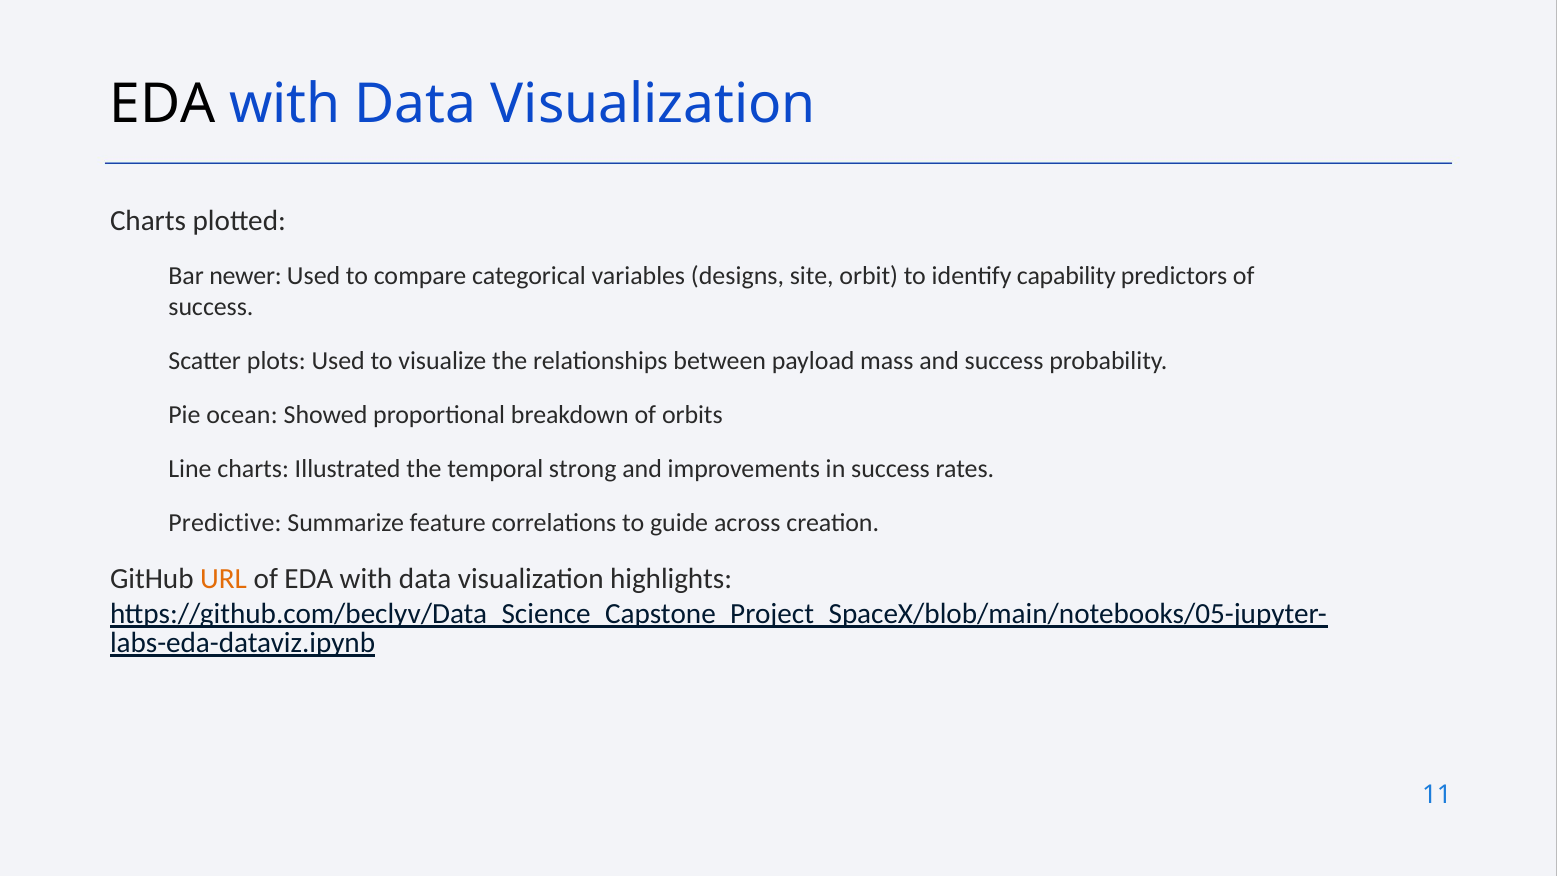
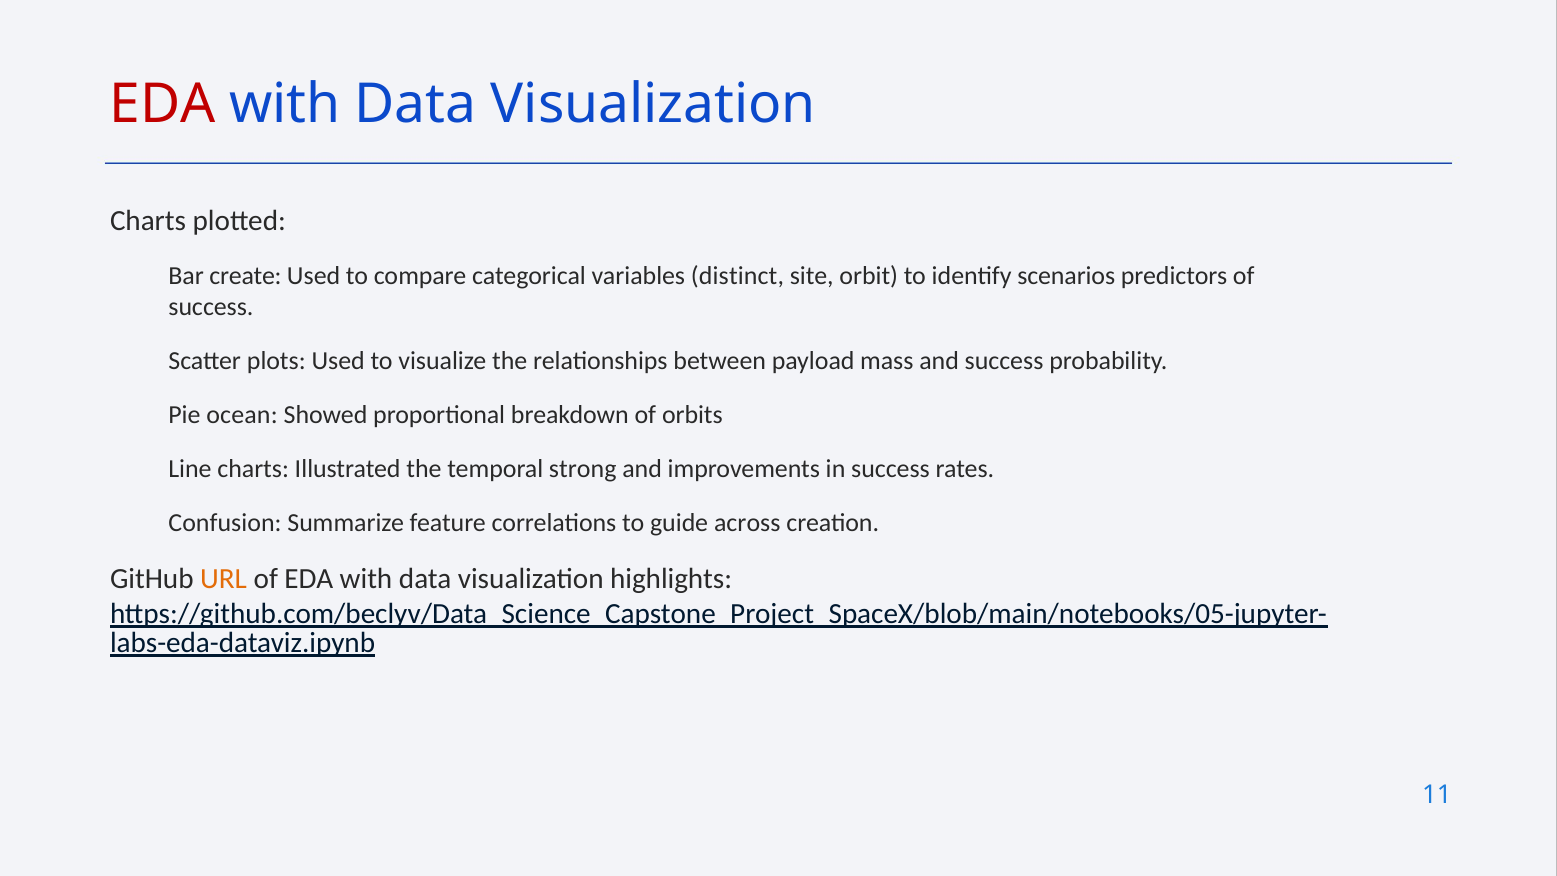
EDA at (163, 104) colour: black -> red
newer: newer -> create
designs: designs -> distinct
capability: capability -> scenarios
Predictive: Predictive -> Confusion
